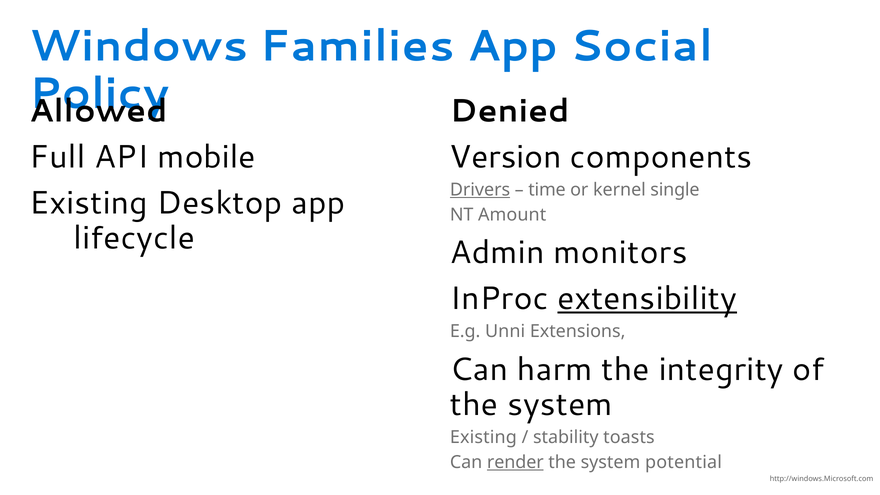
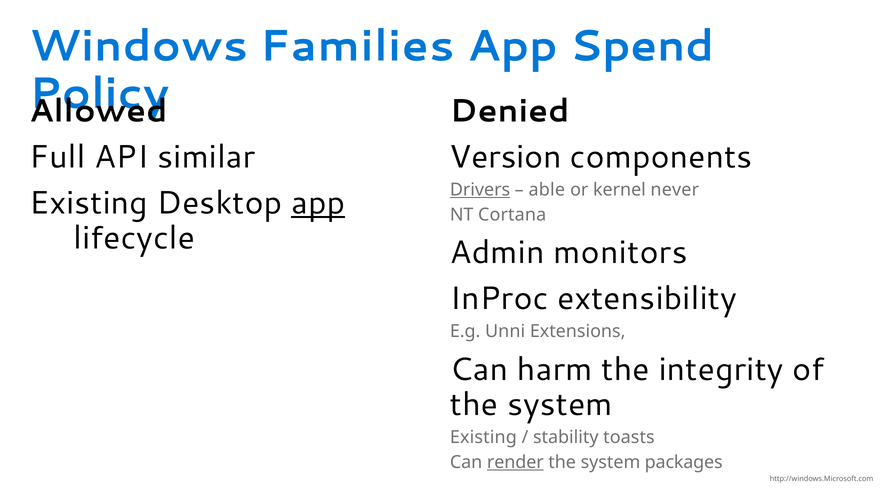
Social: Social -> Spend
mobile: mobile -> similar
time: time -> able
single: single -> never
app at (318, 203) underline: none -> present
Amount: Amount -> Cortana
extensibility underline: present -> none
potential: potential -> packages
